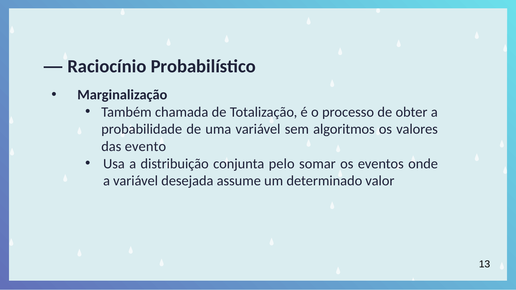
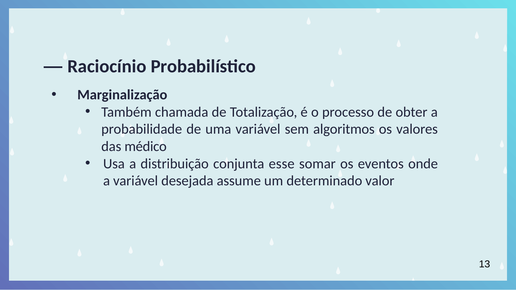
evento: evento -> médico
pelo: pelo -> esse
